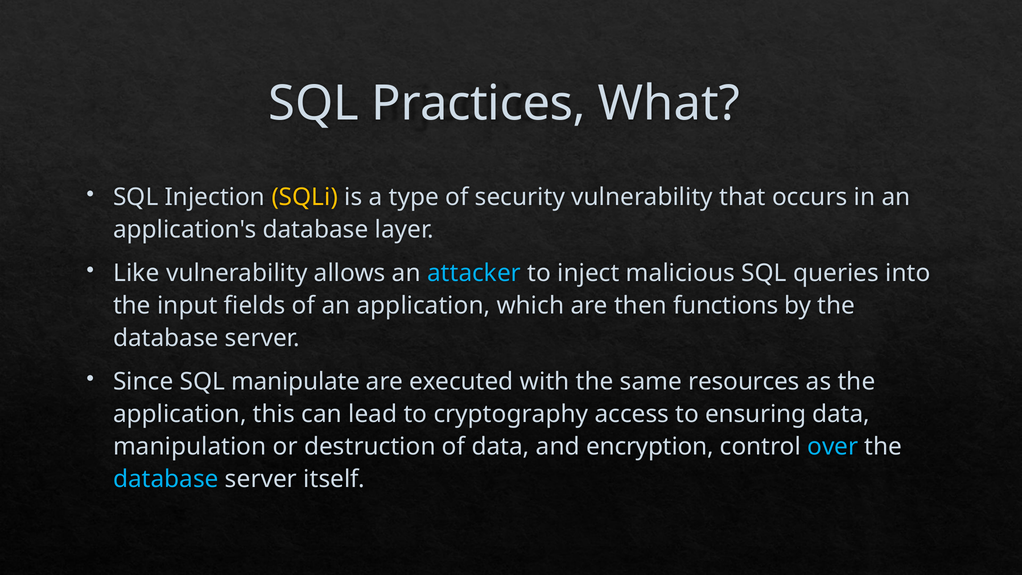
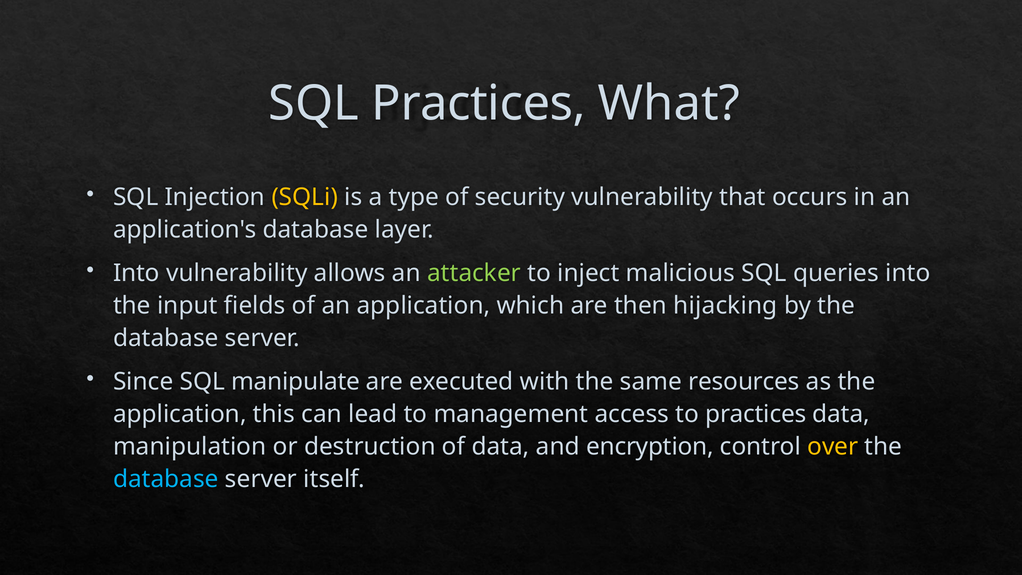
Like at (136, 273): Like -> Into
attacker colour: light blue -> light green
functions: functions -> hijacking
cryptography: cryptography -> management
to ensuring: ensuring -> practices
over colour: light blue -> yellow
